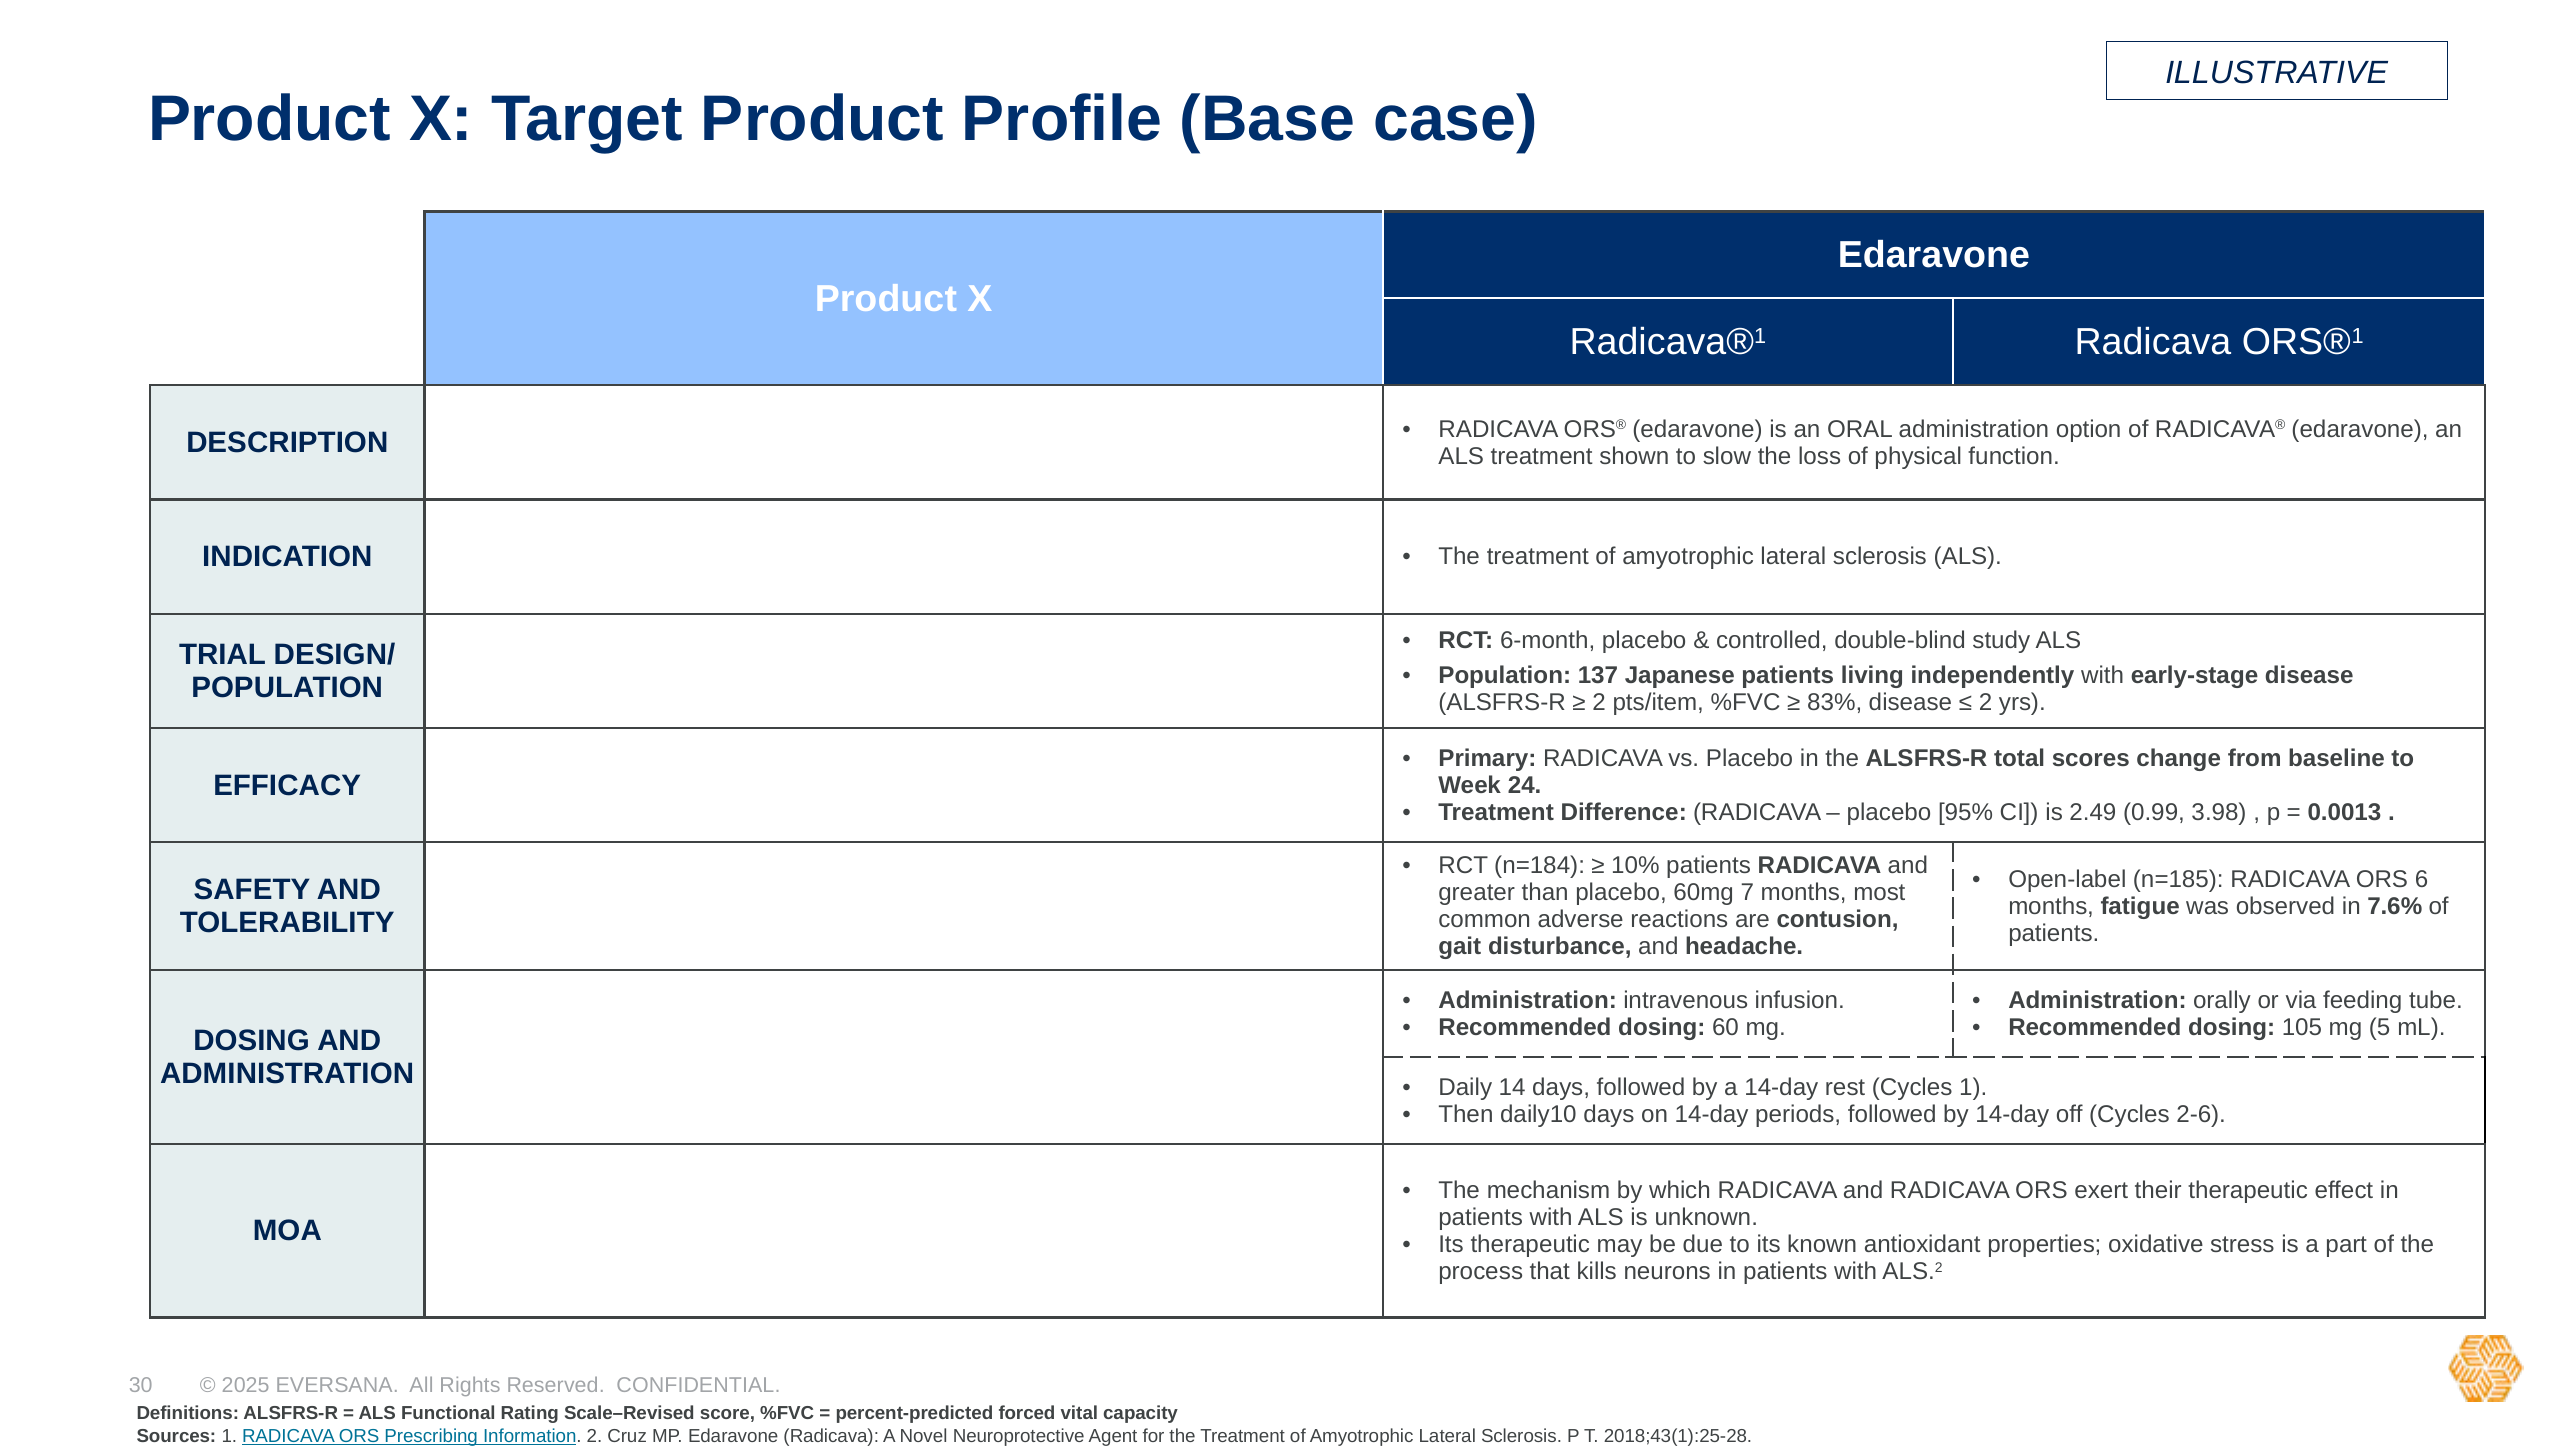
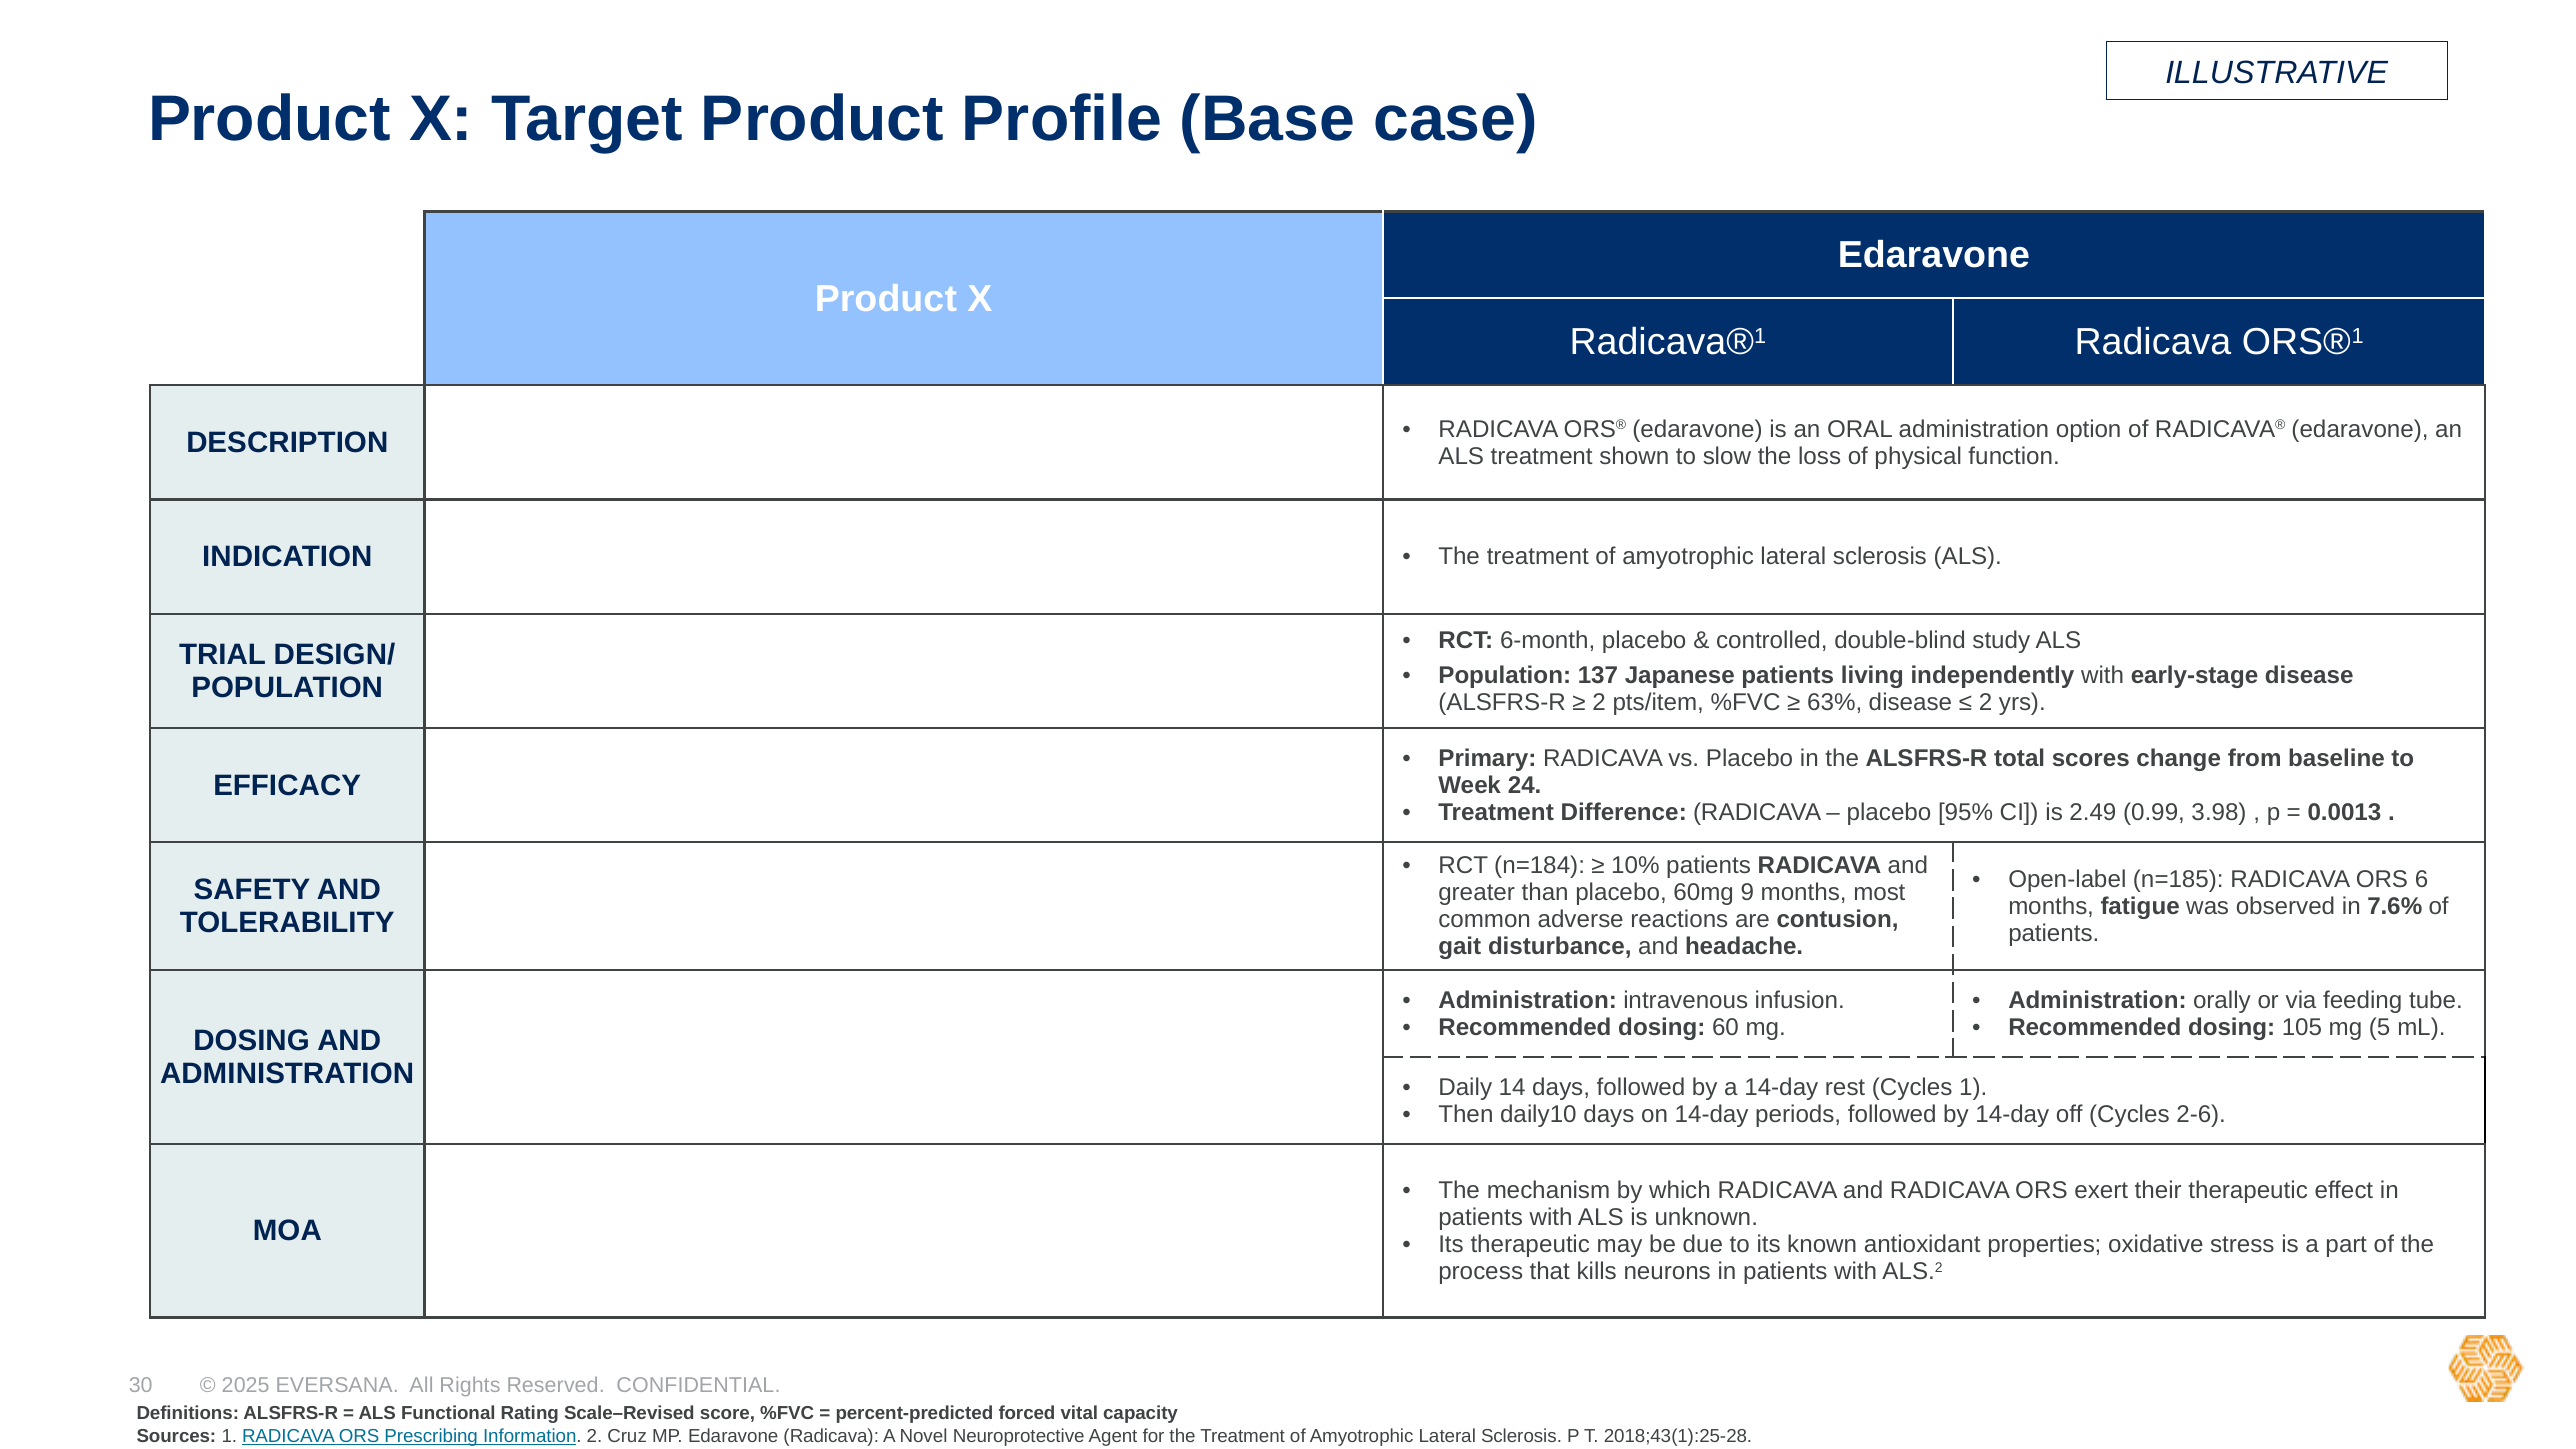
83%: 83% -> 63%
7: 7 -> 9
